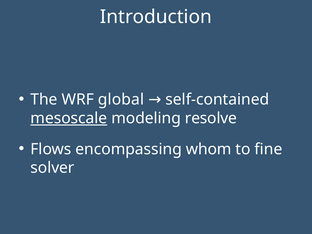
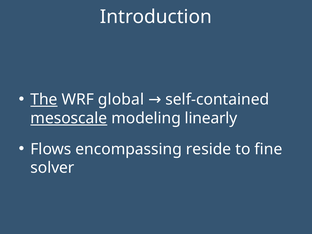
The underline: none -> present
resolve: resolve -> linearly
whom: whom -> reside
